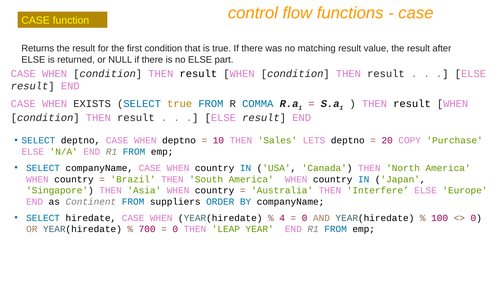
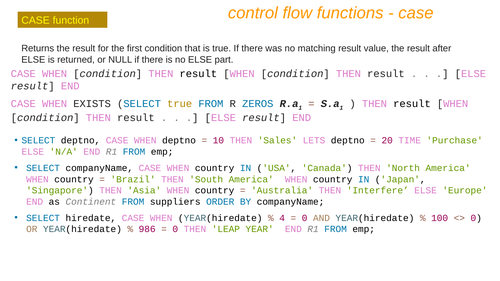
COMMA: COMMA -> ZEROS
COPY: COPY -> TIME
700: 700 -> 986
